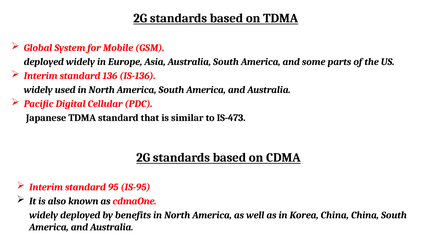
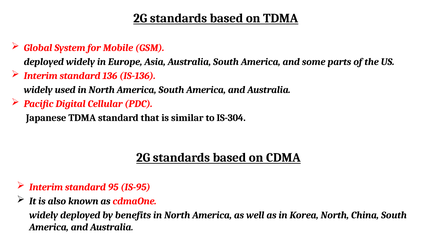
IS-473: IS-473 -> IS-304
Korea China: China -> North
